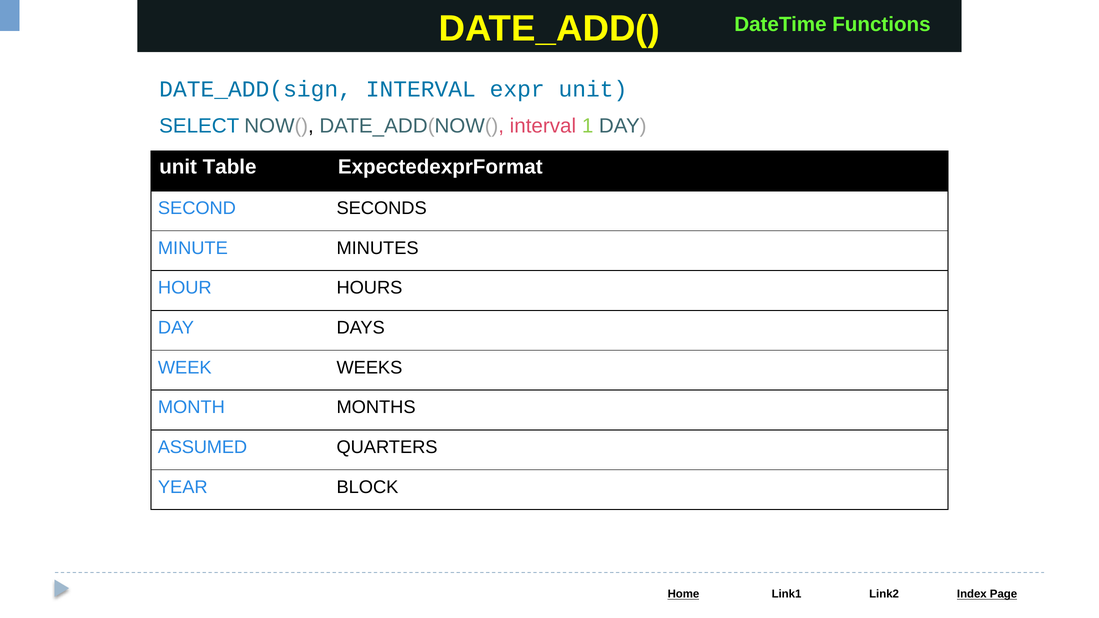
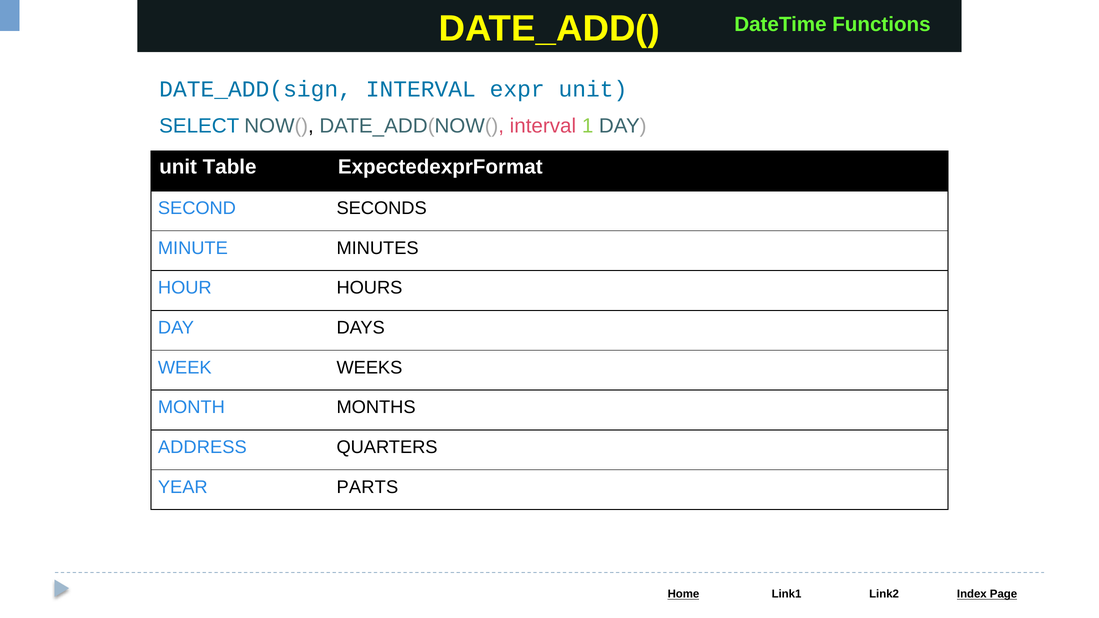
ASSUMED: ASSUMED -> ADDRESS
BLOCK: BLOCK -> PARTS
